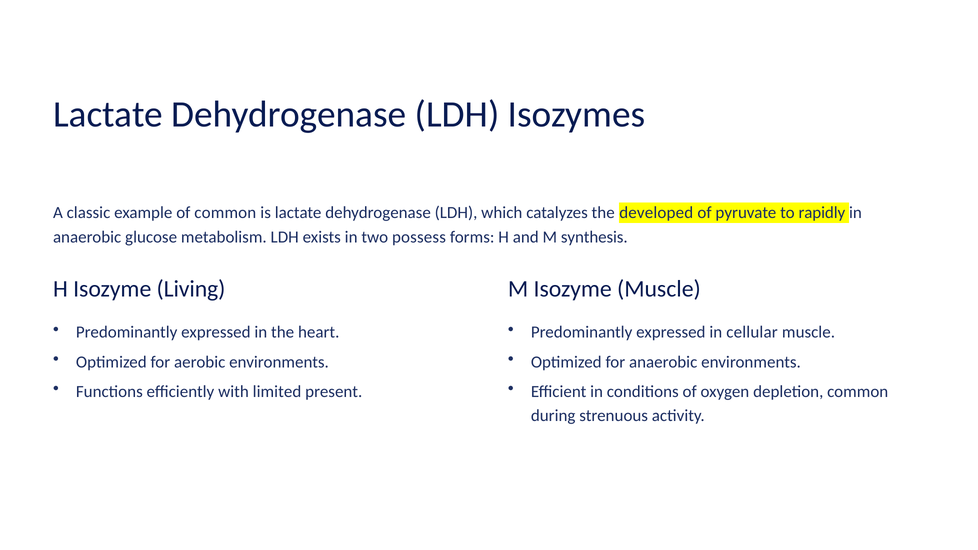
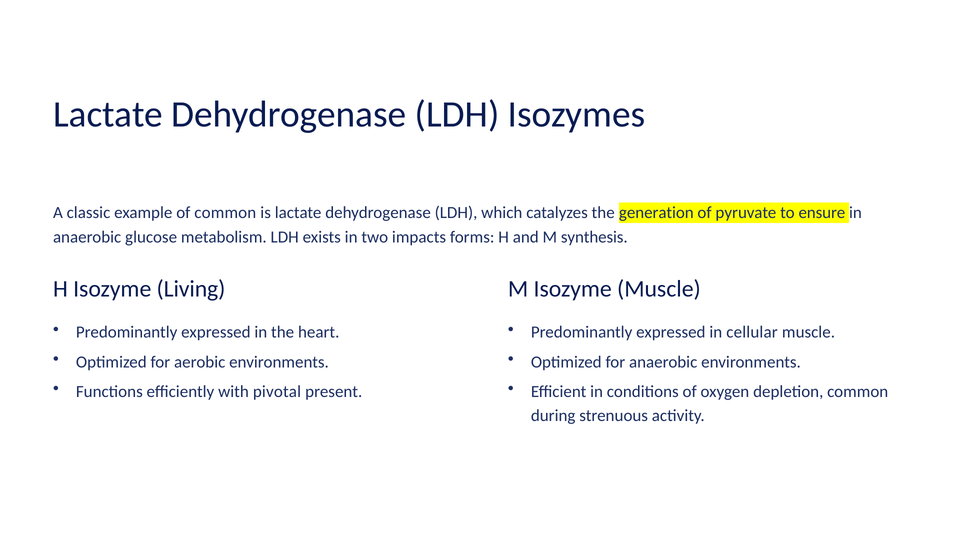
developed: developed -> generation
rapidly: rapidly -> ensure
possess: possess -> impacts
limited: limited -> pivotal
